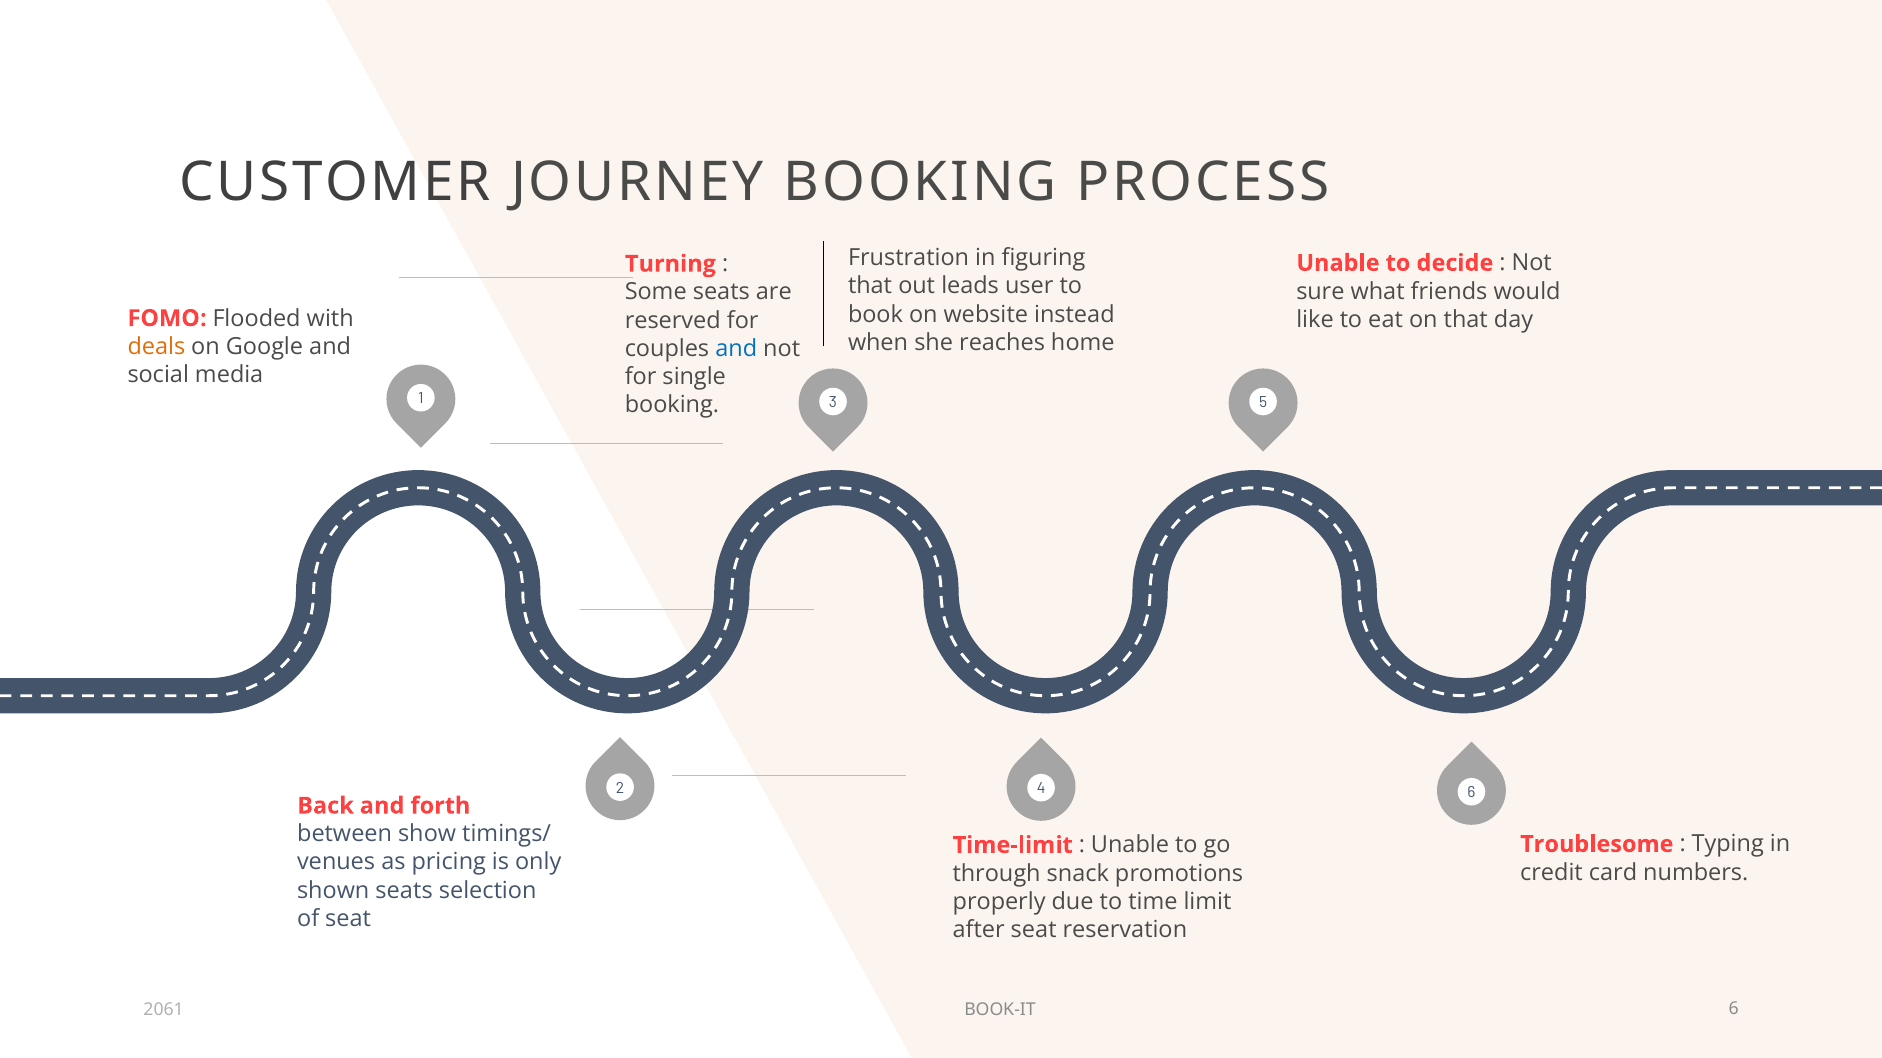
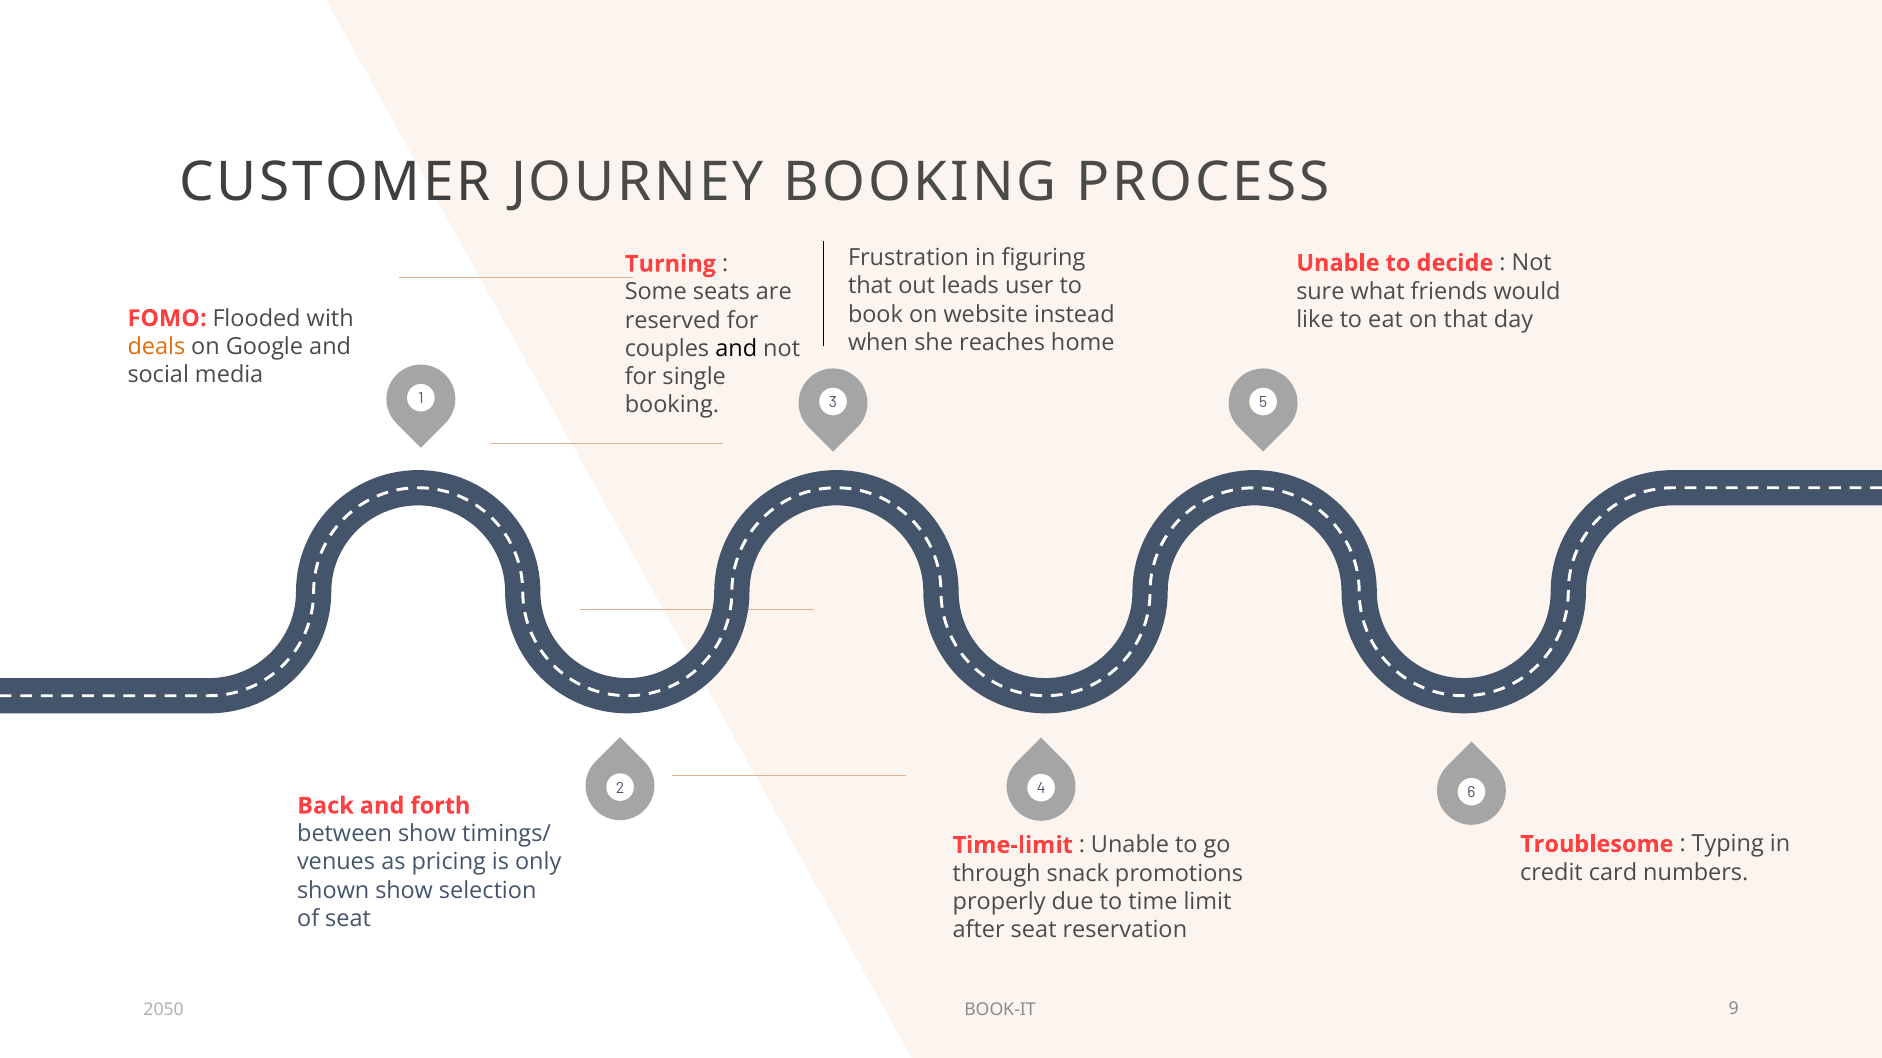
and at (736, 349) colour: blue -> black
shown seats: seats -> show
2061: 2061 -> 2050
BOOK-IT 6: 6 -> 9
